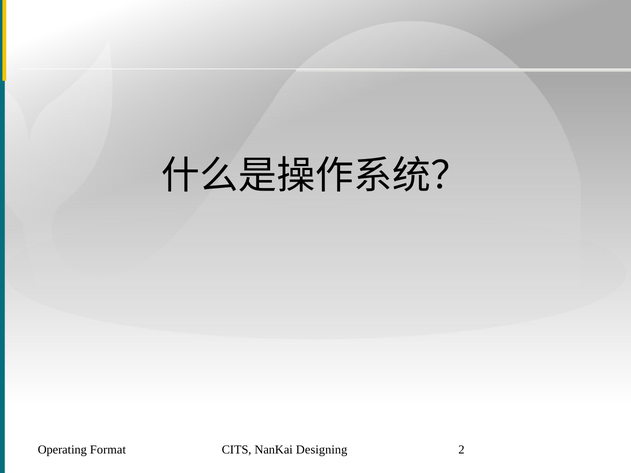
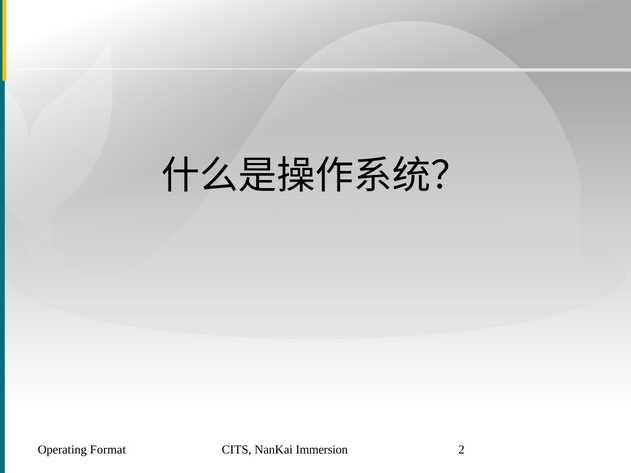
Designing: Designing -> Immersion
